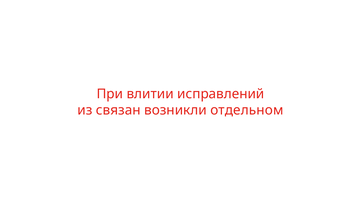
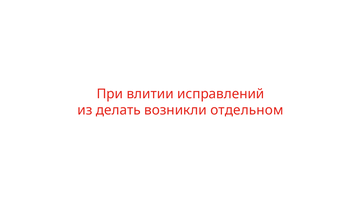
связан: связан -> делать
